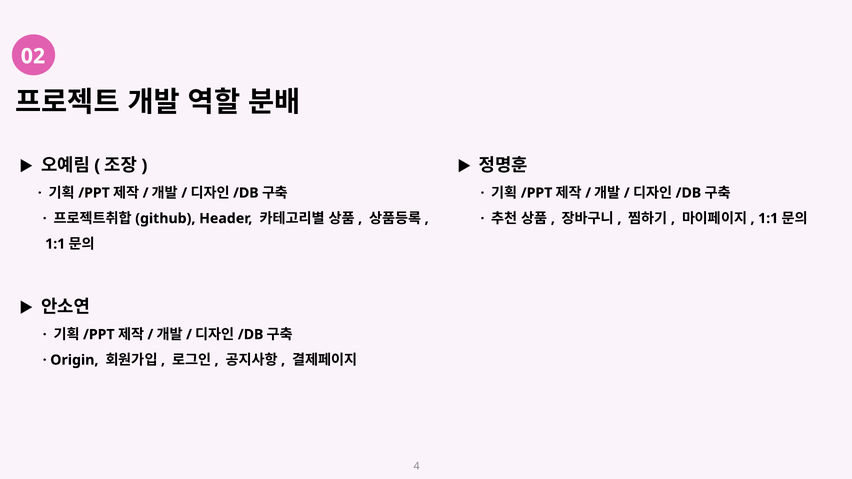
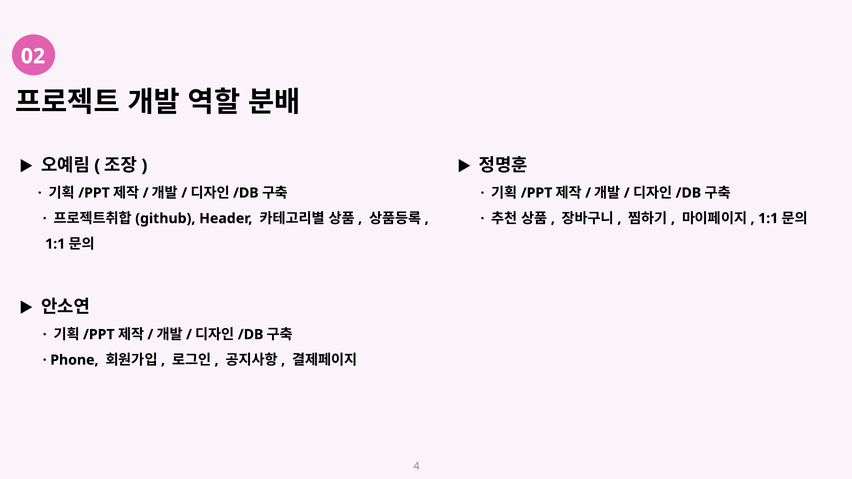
Origin: Origin -> Phone
